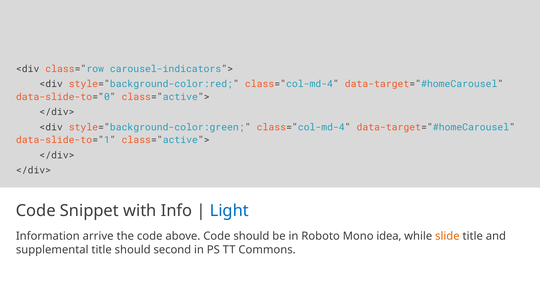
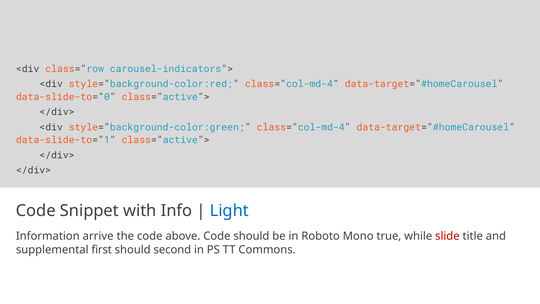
idea: idea -> true
slide colour: orange -> red
supplemental title: title -> first
